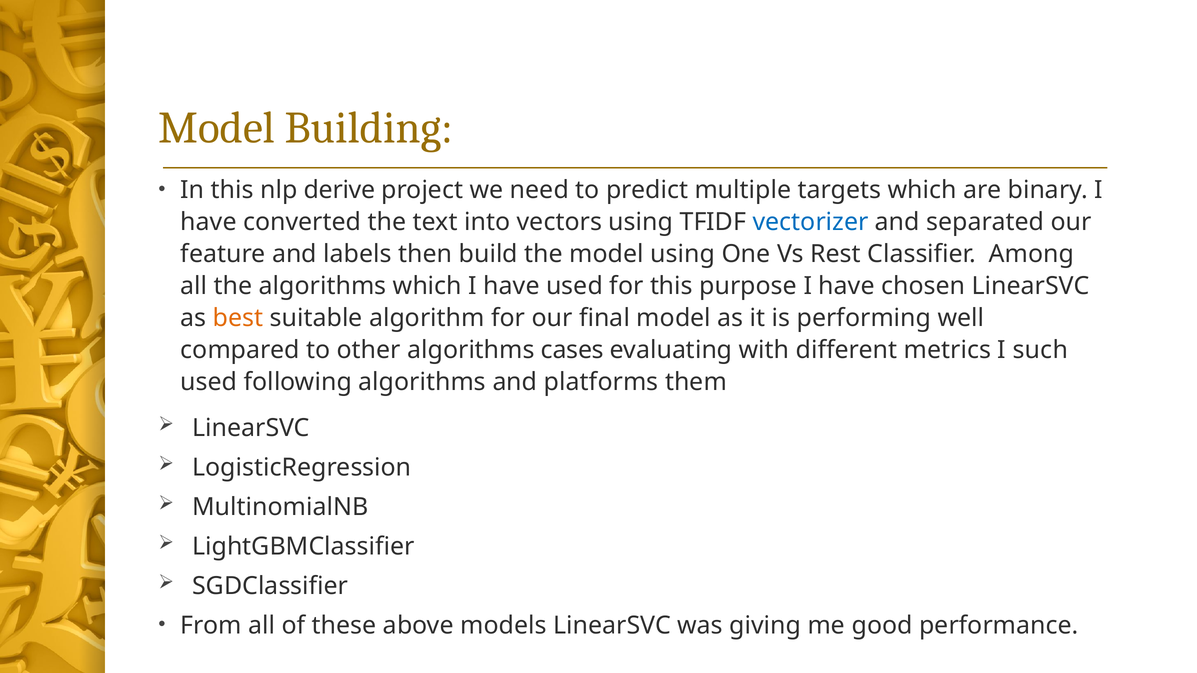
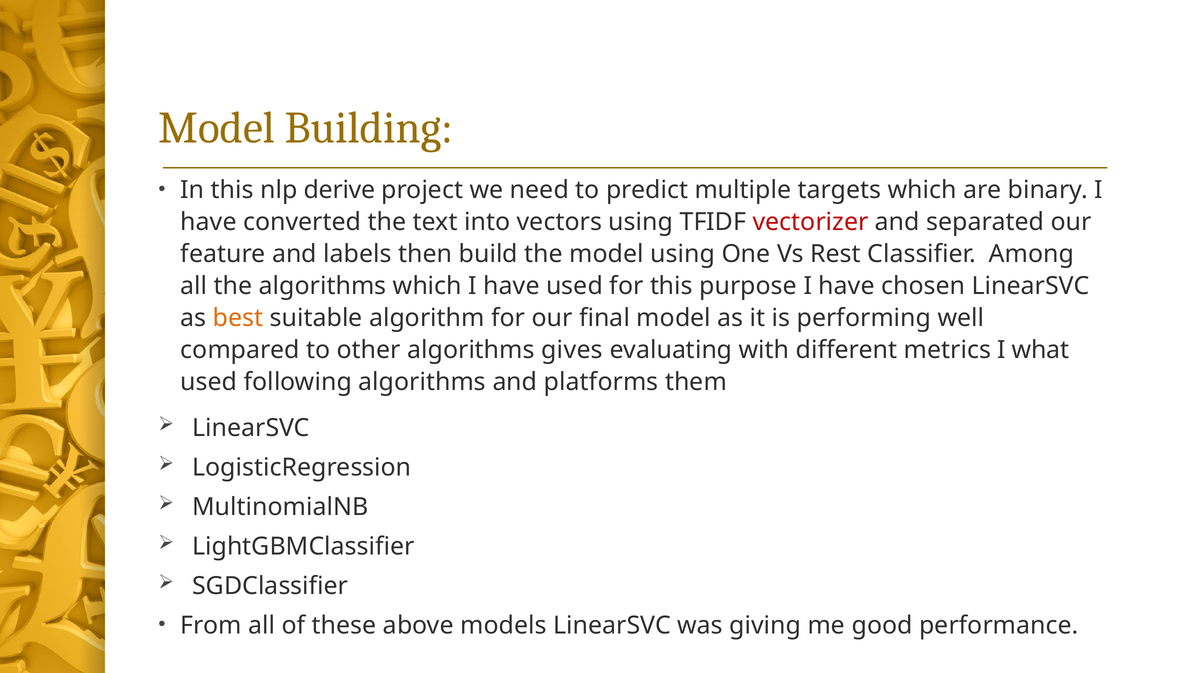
vectorizer colour: blue -> red
cases: cases -> gives
such: such -> what
